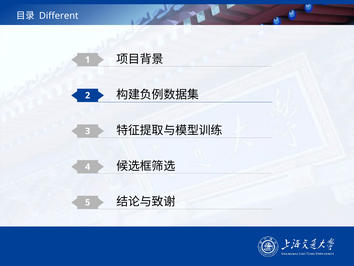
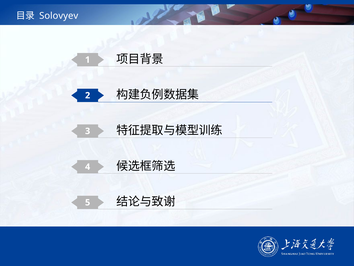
Different: Different -> Solovyev
